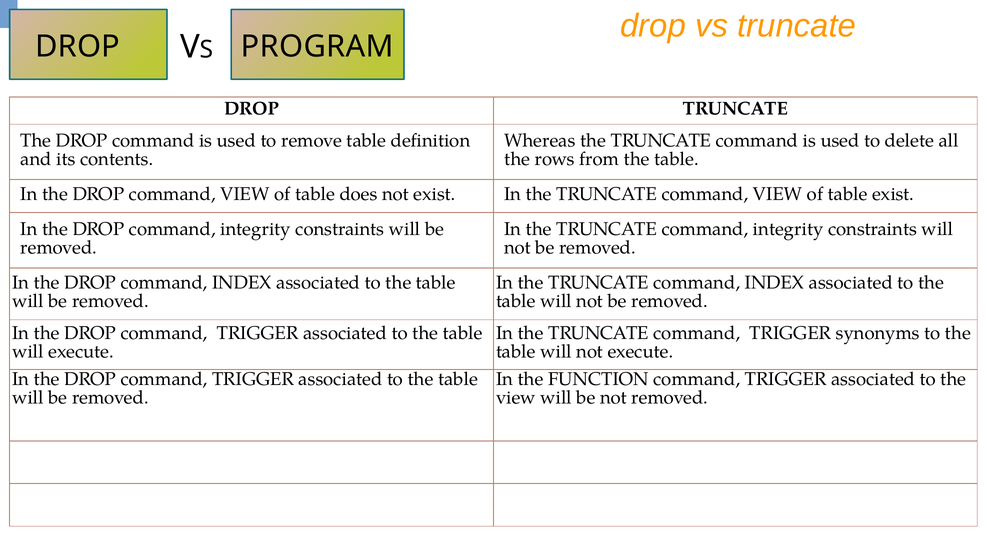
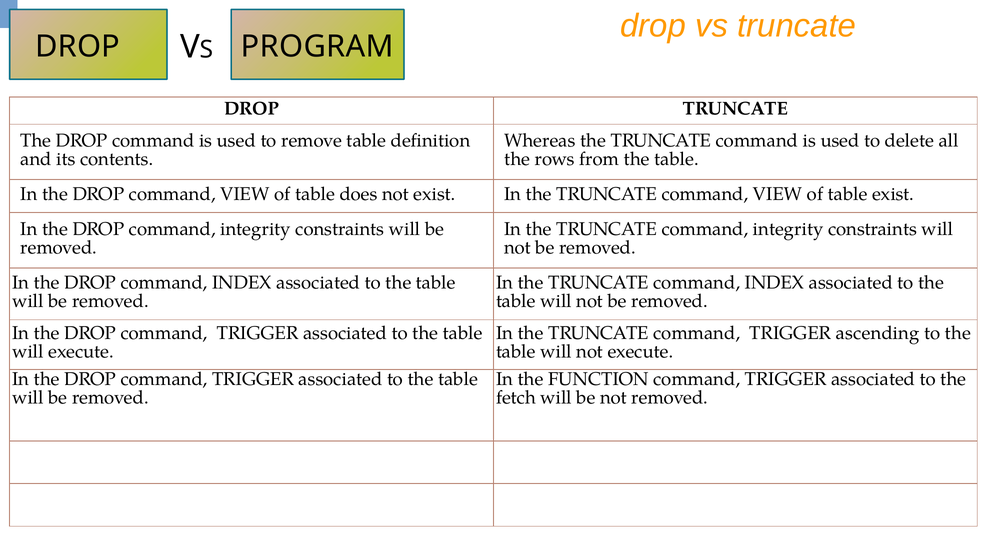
synonyms: synonyms -> ascending
view at (516, 398): view -> fetch
